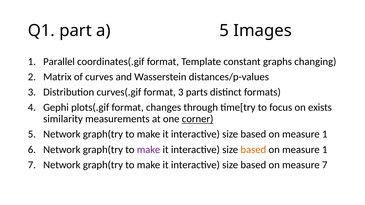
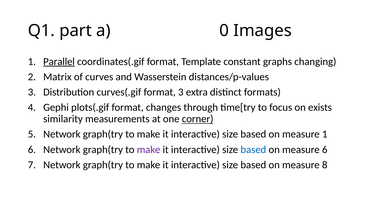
a 5: 5 -> 0
Parallel underline: none -> present
parts: parts -> extra
based at (253, 150) colour: orange -> blue
1 at (325, 150): 1 -> 6
measure 7: 7 -> 8
